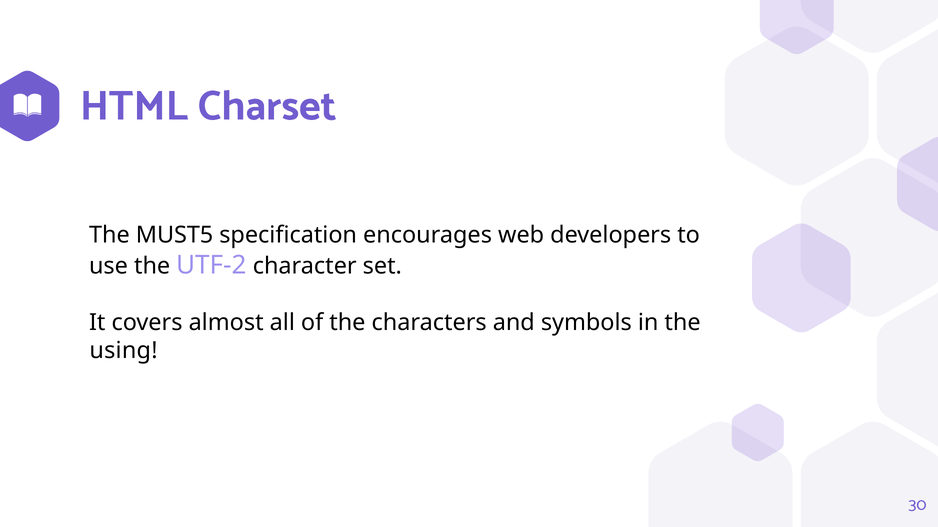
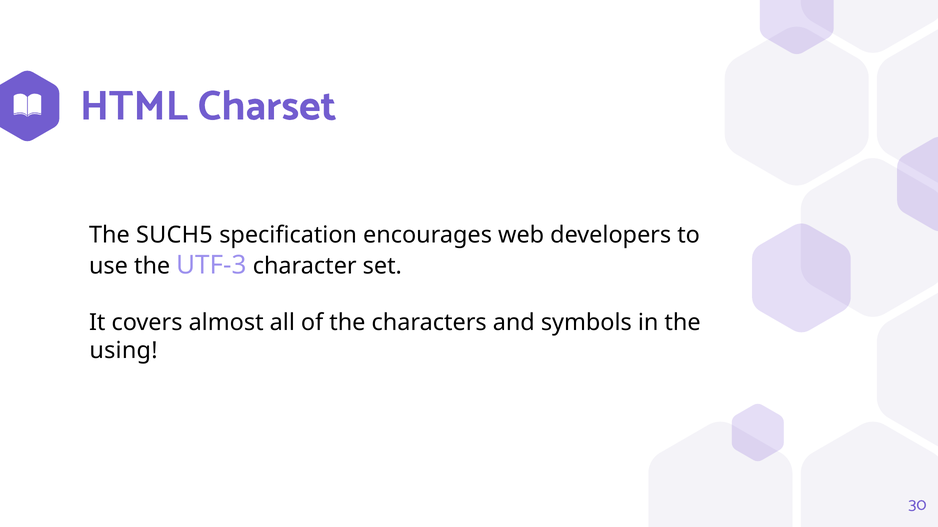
MUST5: MUST5 -> SUCH5
UTF-2: UTF-2 -> UTF-3
